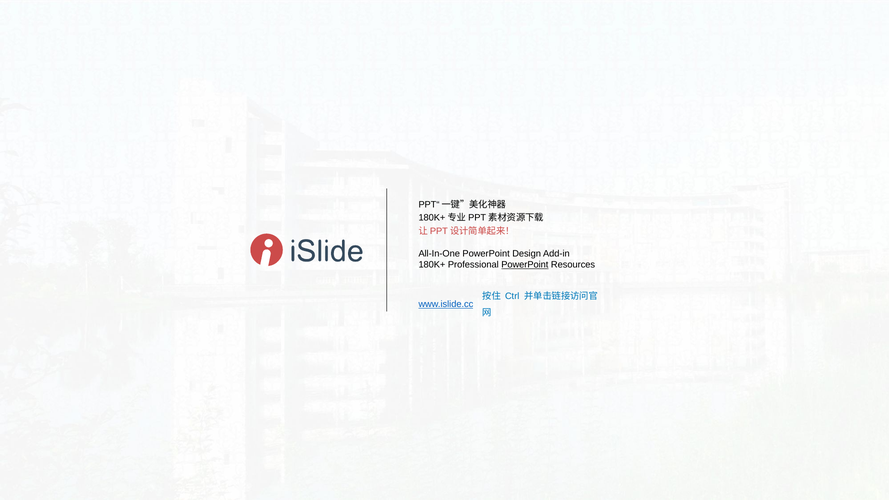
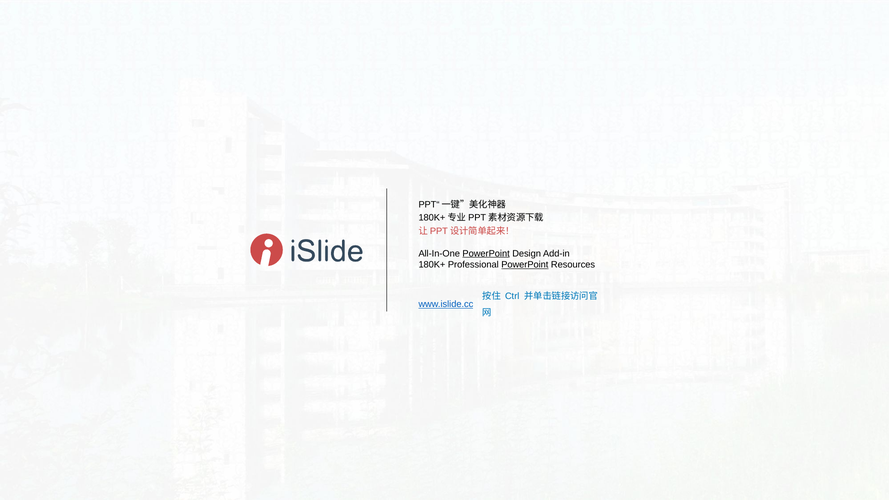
PowerPoint at (486, 253) underline: none -> present
